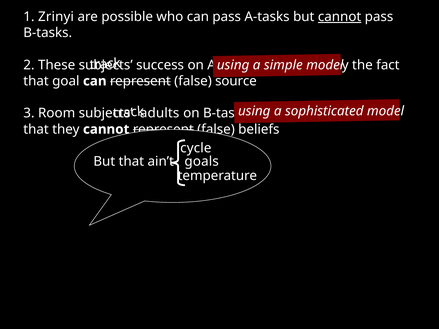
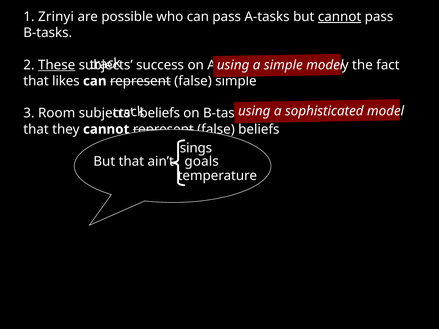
These underline: none -> present
goal: goal -> likes
false source: source -> simple
adults at (160, 113): adults -> beliefs
cycle: cycle -> sings
